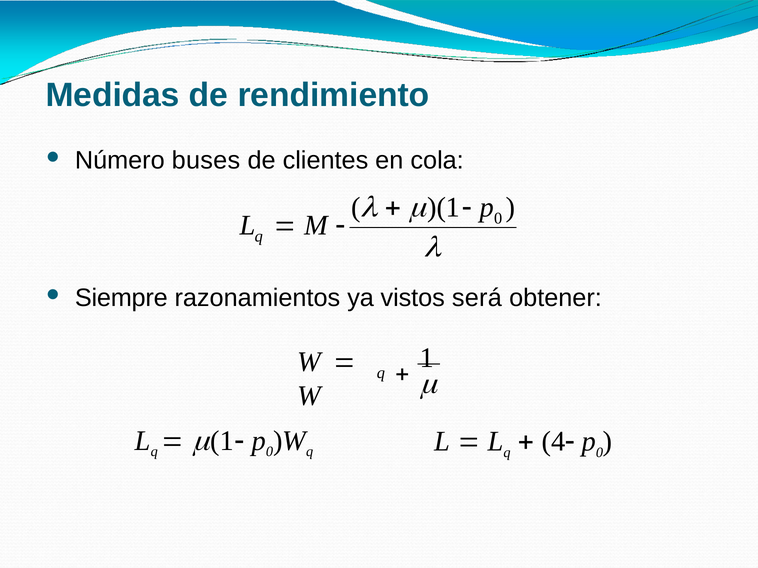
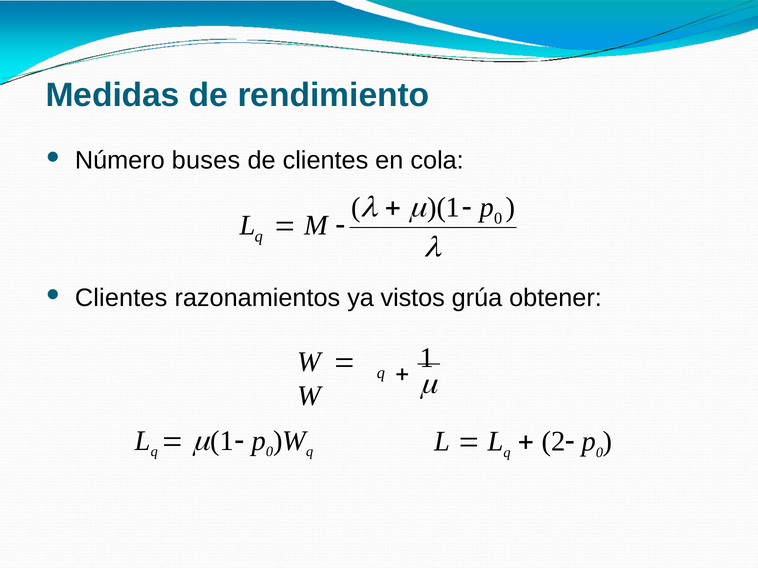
Siempre at (121, 298): Siempre -> Clientes
será: será -> grúa
4: 4 -> 2
